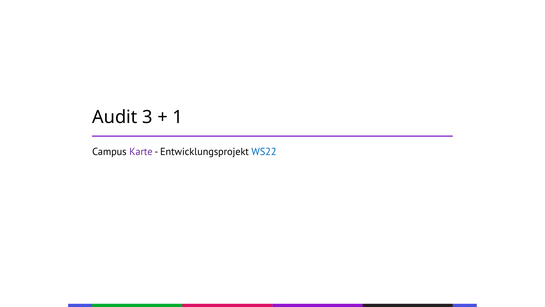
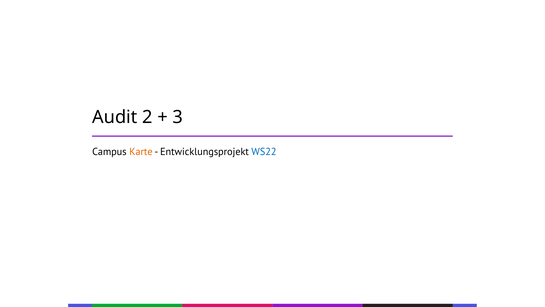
3: 3 -> 2
1: 1 -> 3
Karte colour: purple -> orange
